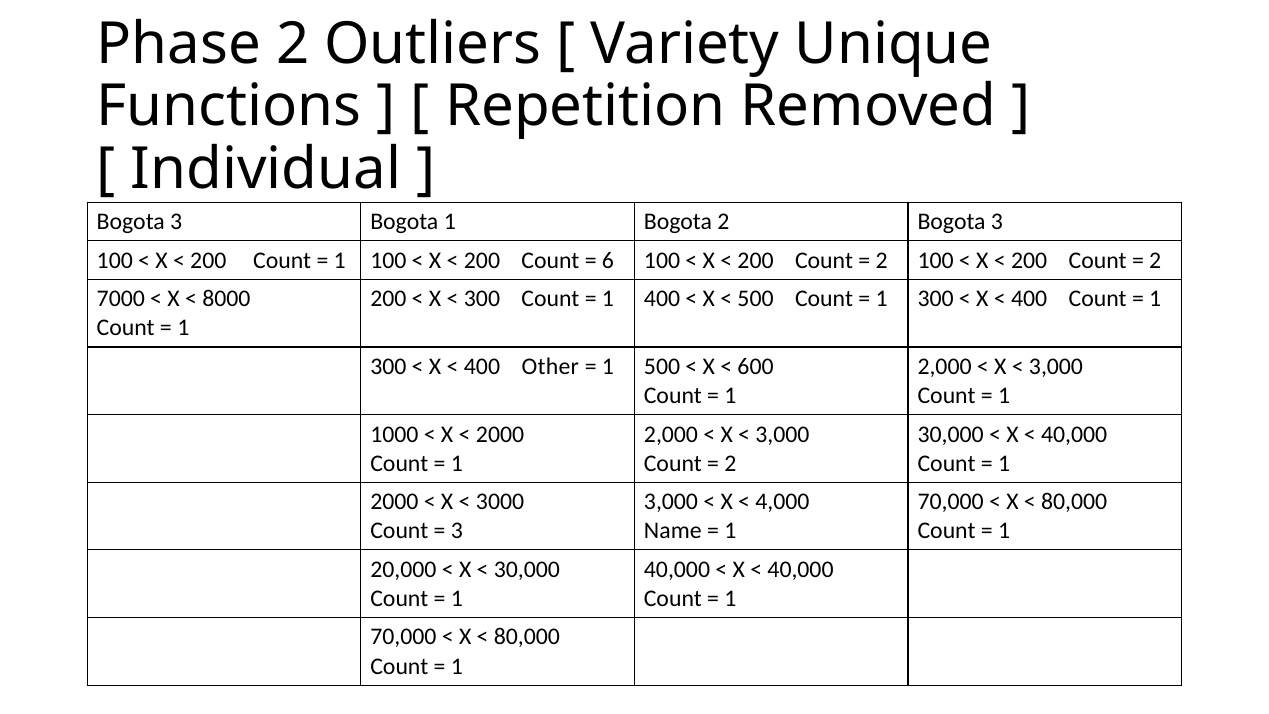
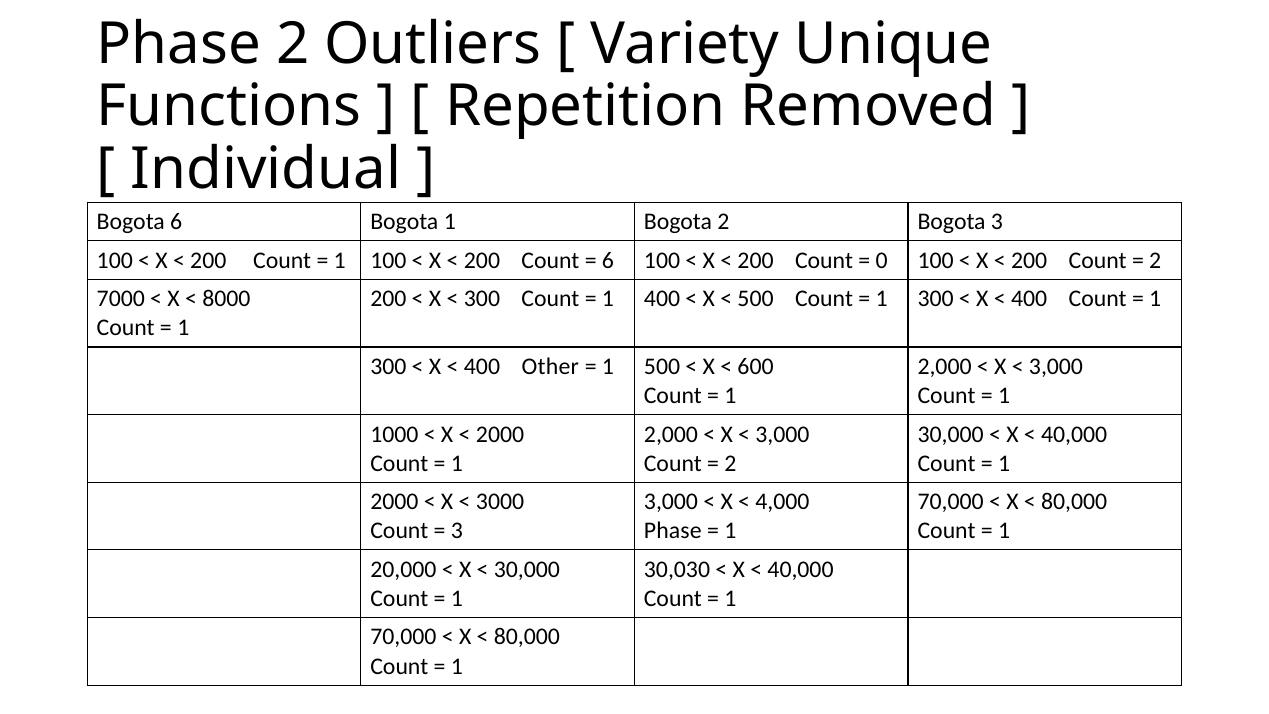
3 at (176, 222): 3 -> 6
2 at (882, 260): 2 -> 0
Name at (673, 531): Name -> Phase
40,000 at (677, 569): 40,000 -> 30,030
